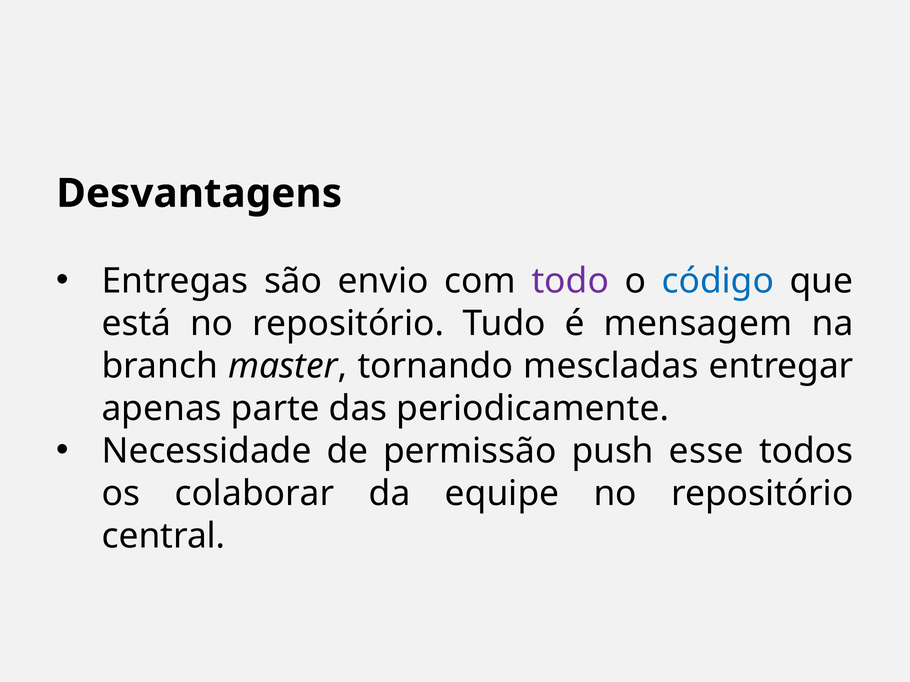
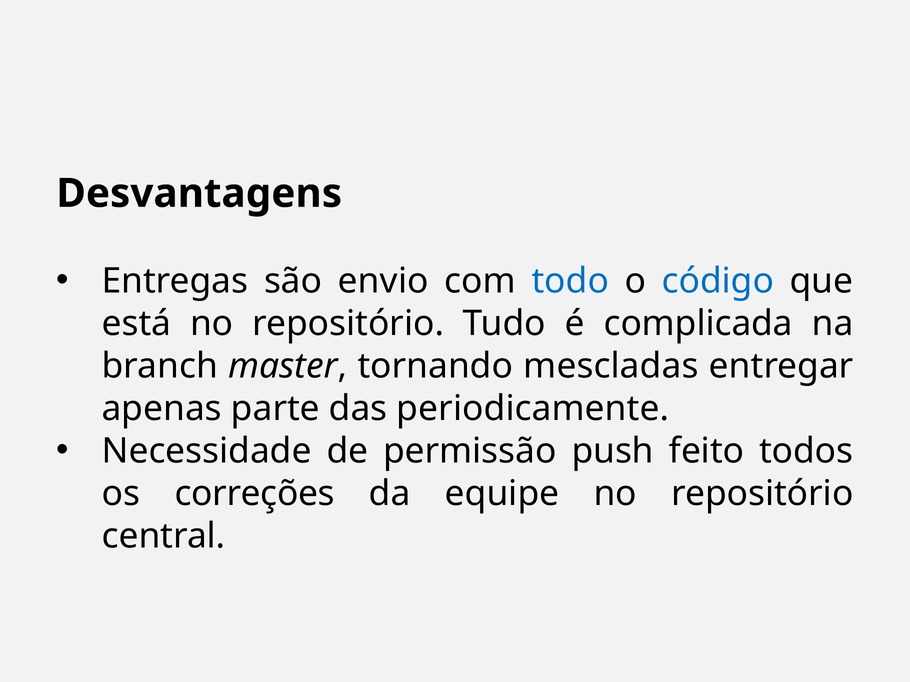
todo colour: purple -> blue
mensagem: mensagem -> complicada
esse: esse -> feito
colaborar: colaborar -> correções
